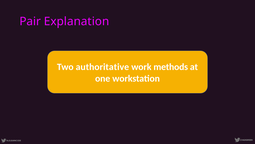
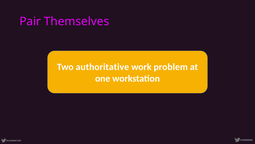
Explanation: Explanation -> Themselves
methods: methods -> problem
